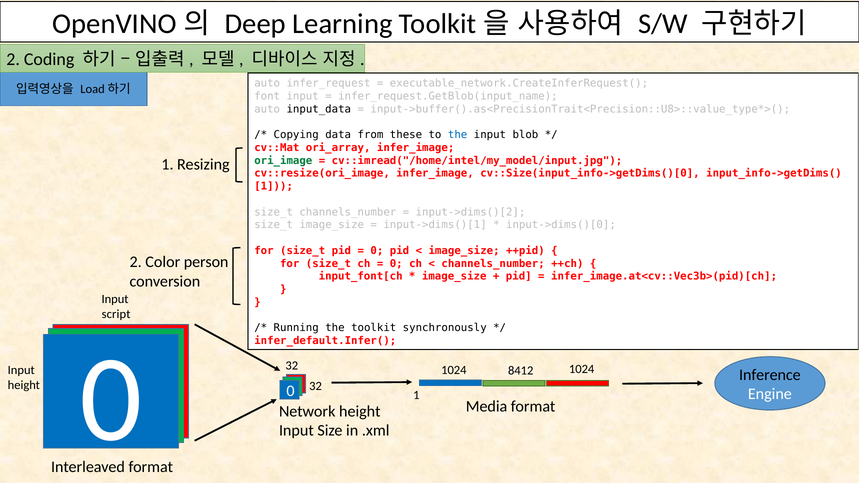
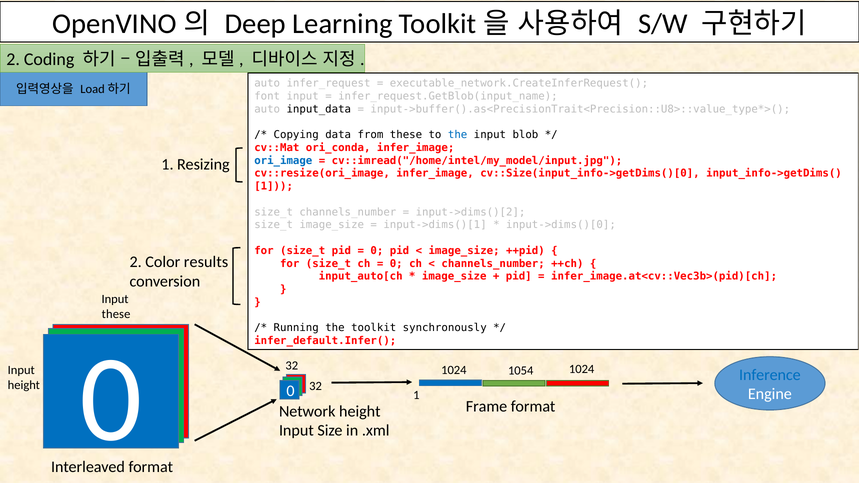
ori_array: ori_array -> ori_conda
ori_image colour: green -> blue
person: person -> results
input_font[ch: input_font[ch -> input_auto[ch
script at (116, 314): script -> these
Inference colour: black -> blue
8412: 8412 -> 1054
Media: Media -> Frame
